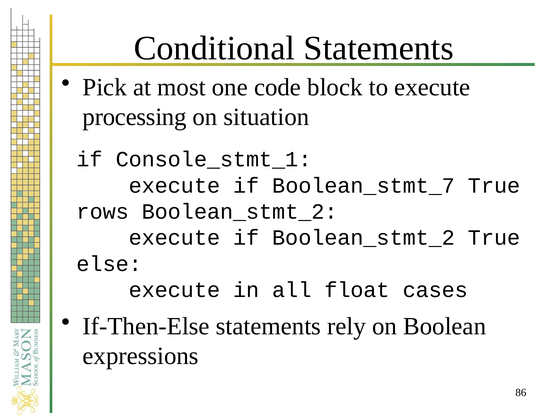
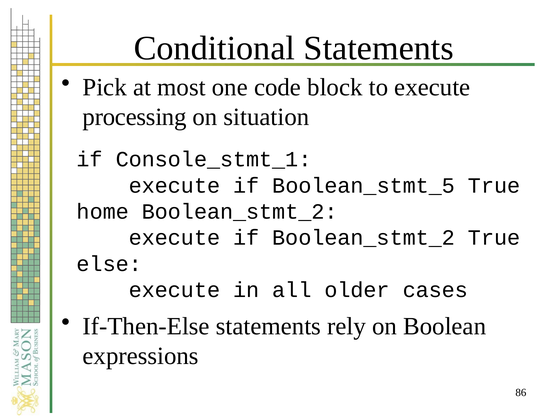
Boolean_stmt_7: Boolean_stmt_7 -> Boolean_stmt_5
rows: rows -> home
float: float -> older
